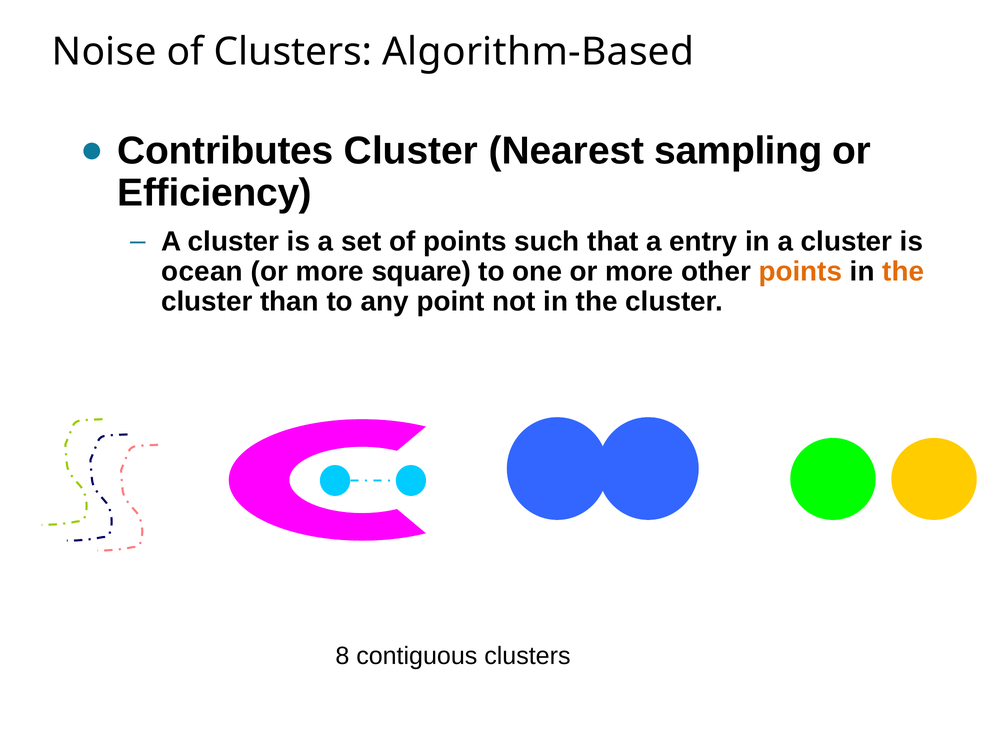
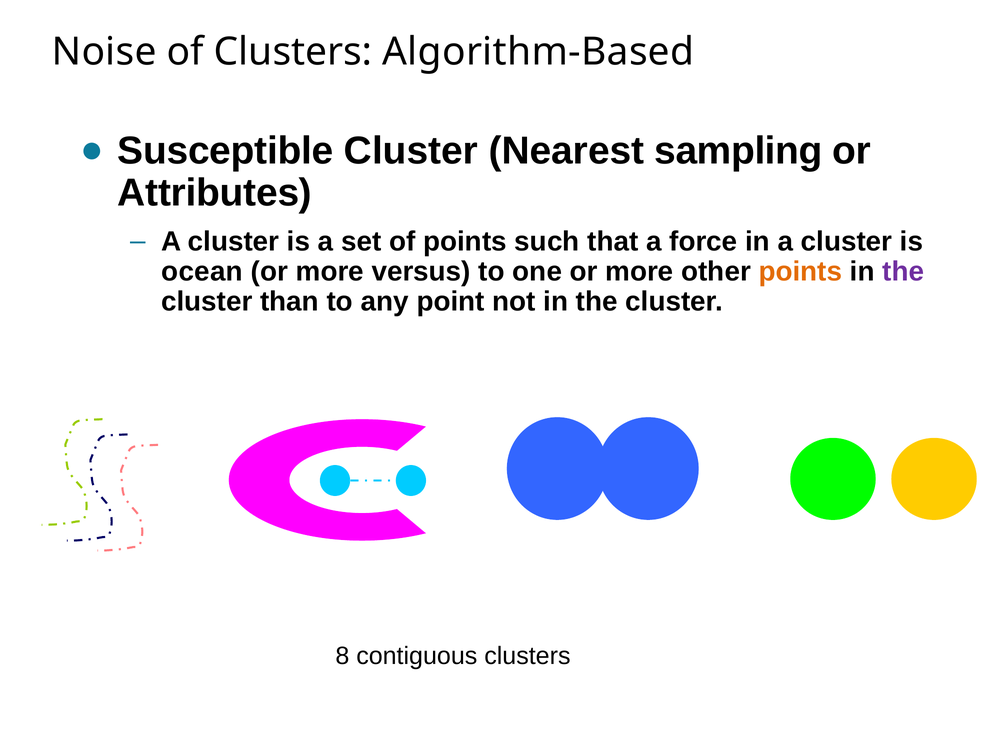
Contributes: Contributes -> Susceptible
Efficiency: Efficiency -> Attributes
entry: entry -> force
square: square -> versus
the at (903, 272) colour: orange -> purple
